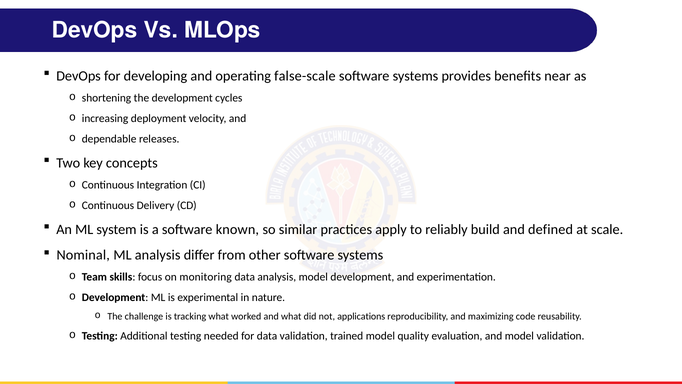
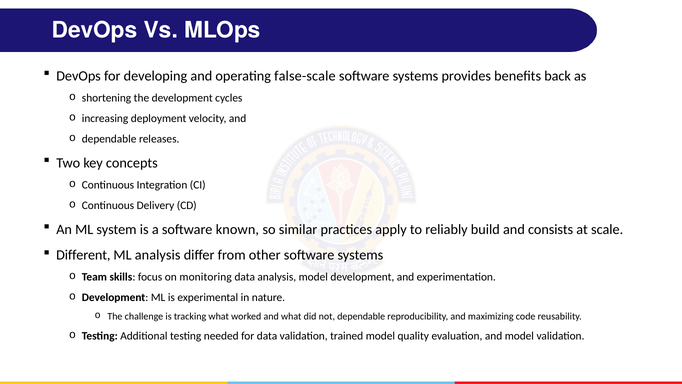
near: near -> back
defined: defined -> consists
Nominal: Nominal -> Different
not applications: applications -> dependable
